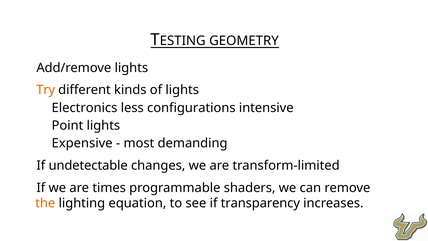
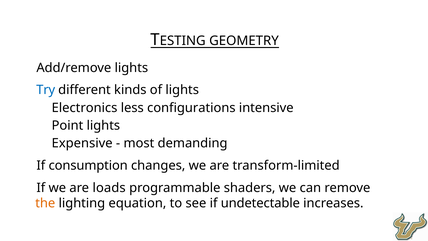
Try colour: orange -> blue
undetectable: undetectable -> consumption
times: times -> loads
transparency: transparency -> undetectable
